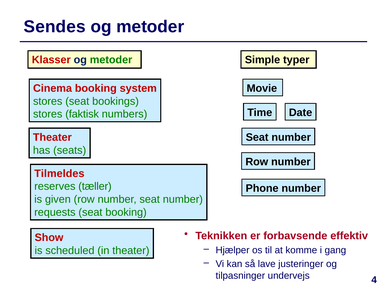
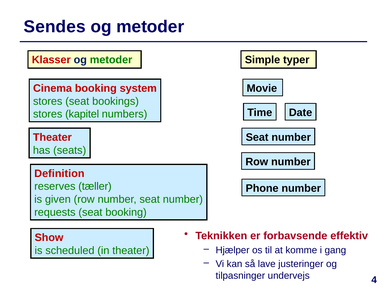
faktisk: faktisk -> kapitel
Tilmeldes: Tilmeldes -> Definition
